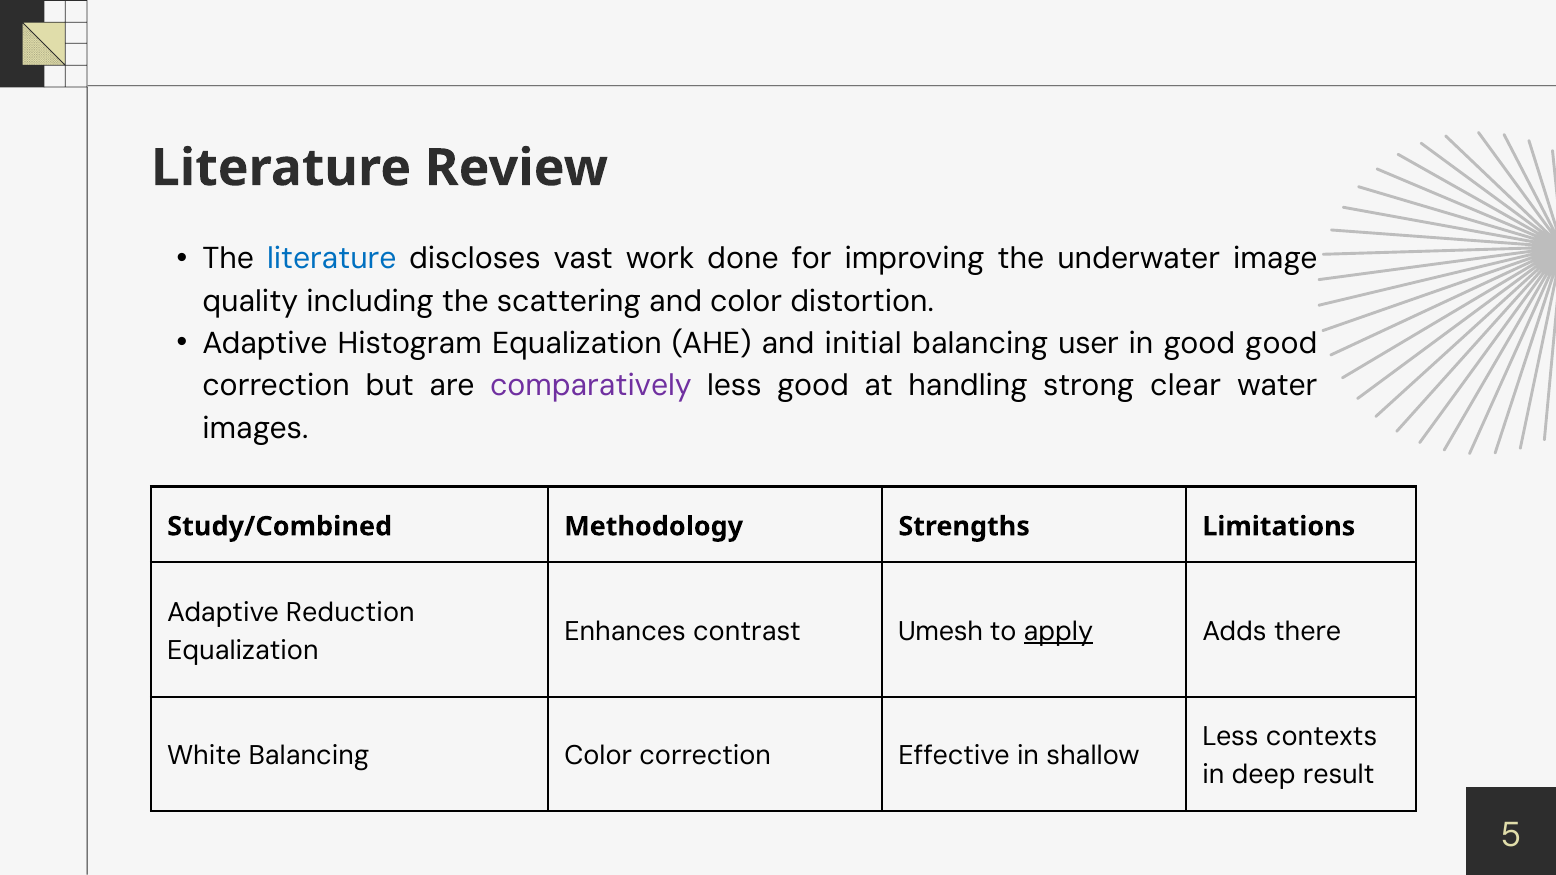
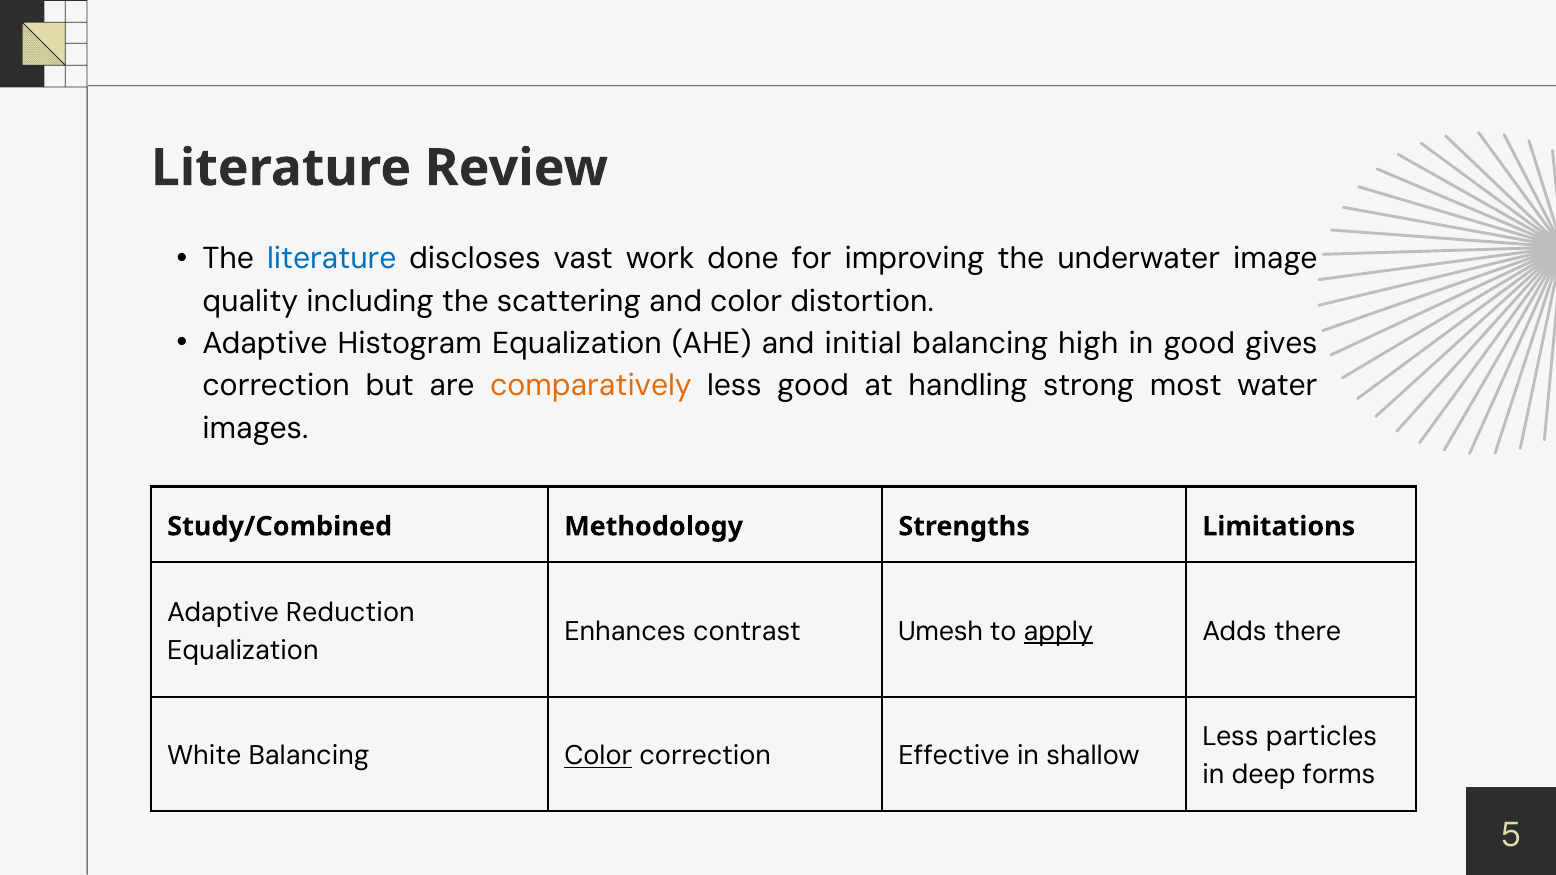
user: user -> high
good good: good -> gives
comparatively colour: purple -> orange
clear: clear -> most
contexts: contexts -> particles
Color at (598, 756) underline: none -> present
result: result -> forms
